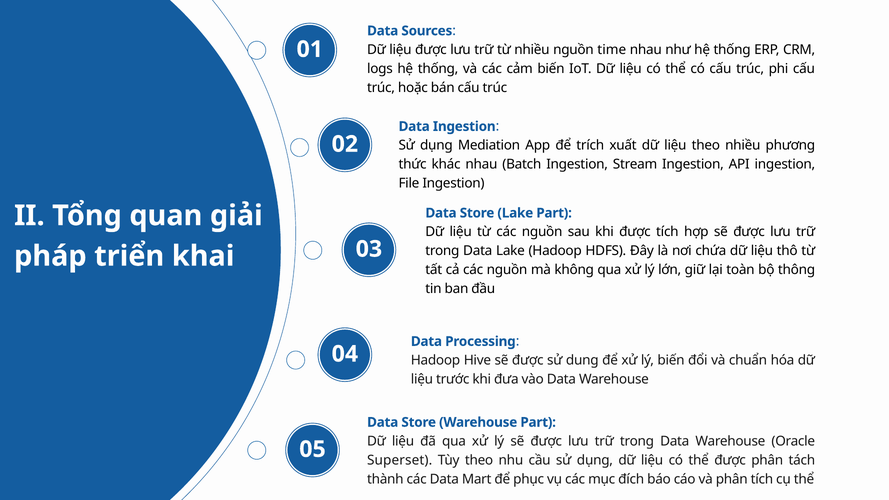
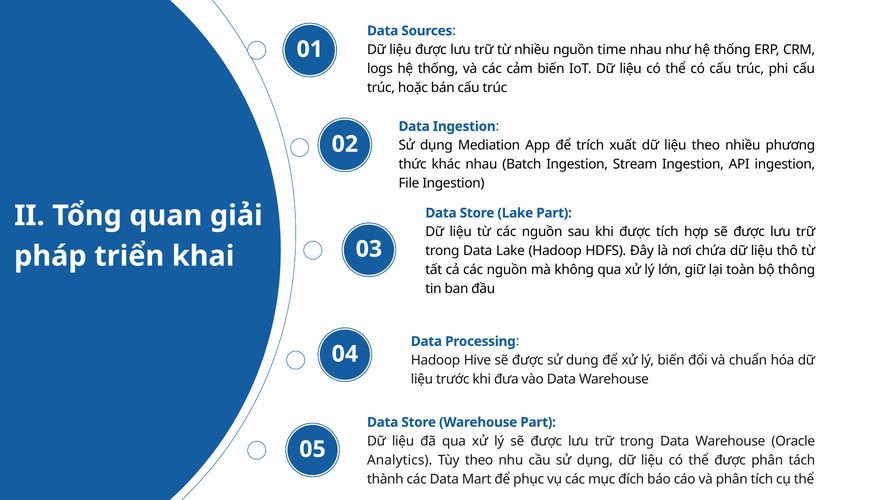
Superset: Superset -> Analytics
